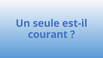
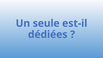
courant: courant -> dédiées
